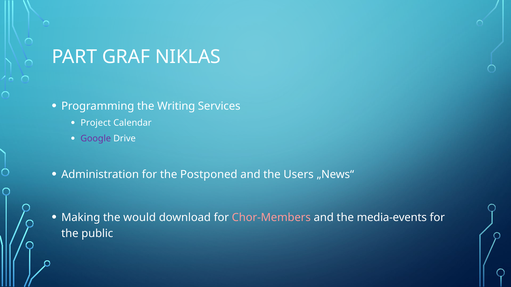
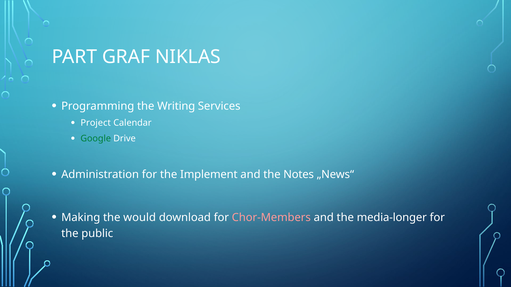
Google colour: purple -> green
Postponed: Postponed -> Implement
Users: Users -> Notes
media-events: media-events -> media-longer
